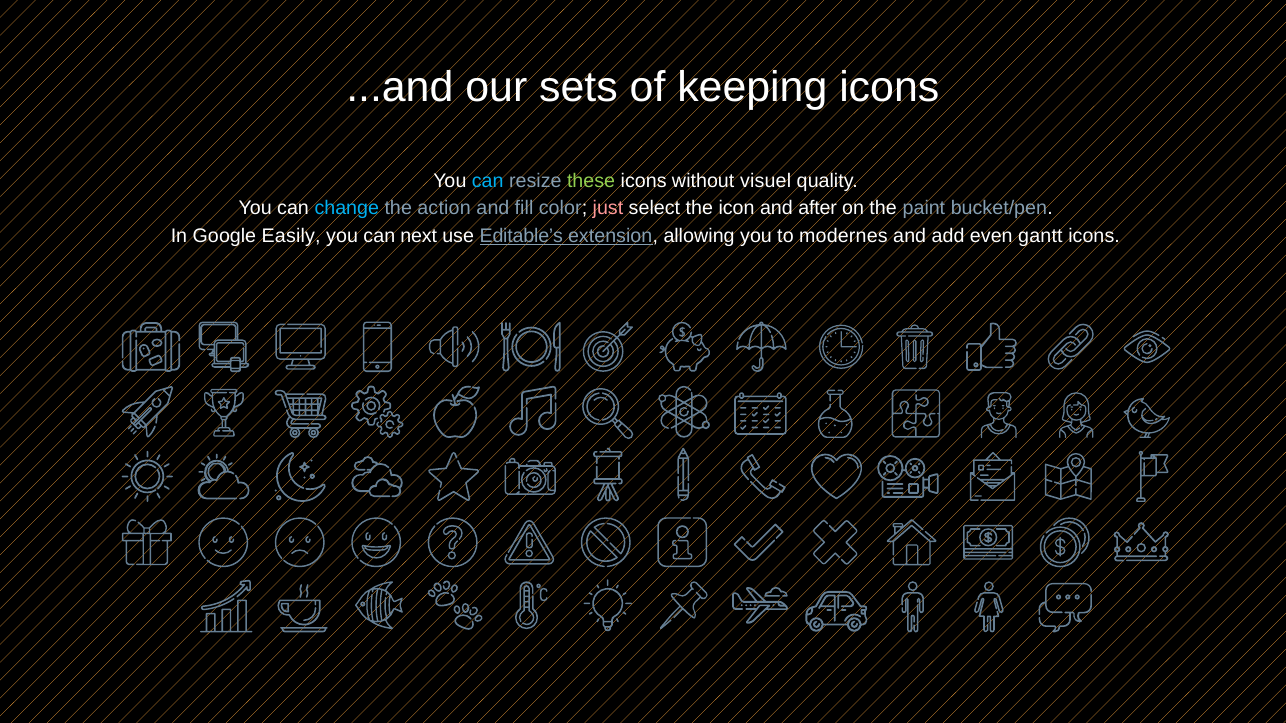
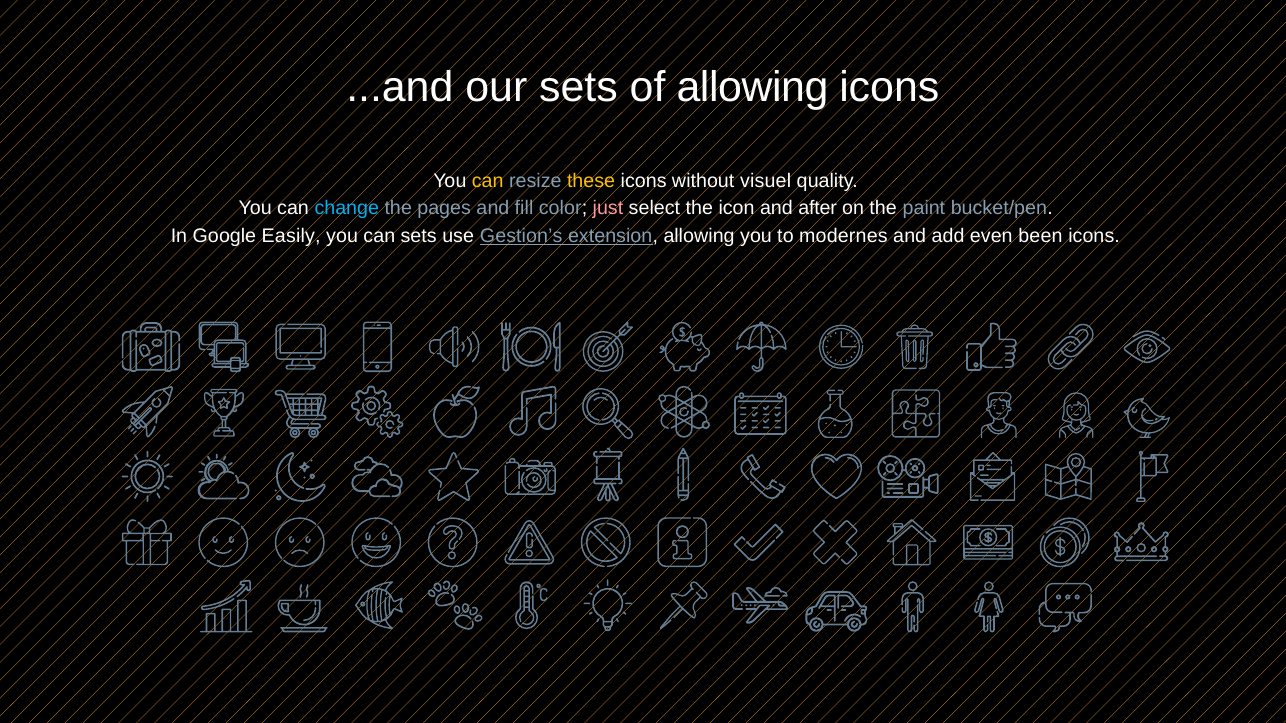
of keeping: keeping -> allowing
can at (488, 182) colour: light blue -> yellow
these colour: light green -> yellow
action: action -> pages
can next: next -> sets
Editable’s: Editable’s -> Gestion’s
gantt: gantt -> been
